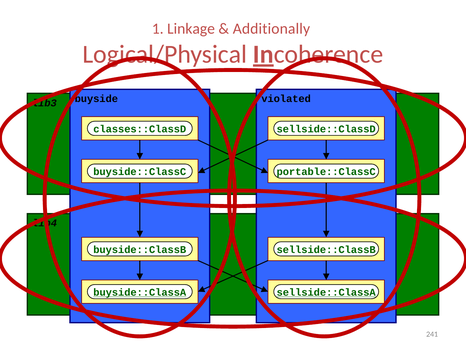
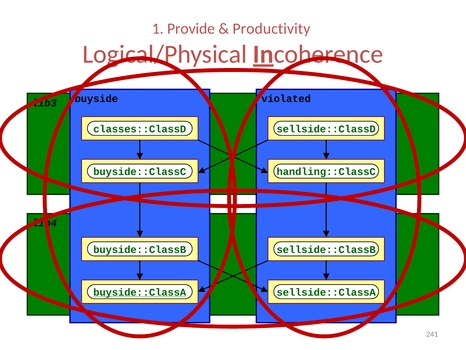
Linkage: Linkage -> Provide
Additionally: Additionally -> Productivity
portable::ClassC: portable::ClassC -> handling::ClassC
sellside::ClassA underline: present -> none
